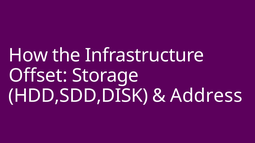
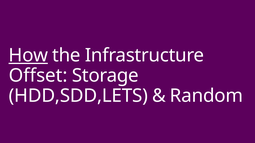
How underline: none -> present
HDD,SDD,DISK: HDD,SDD,DISK -> HDD,SDD,LETS
Address: Address -> Random
